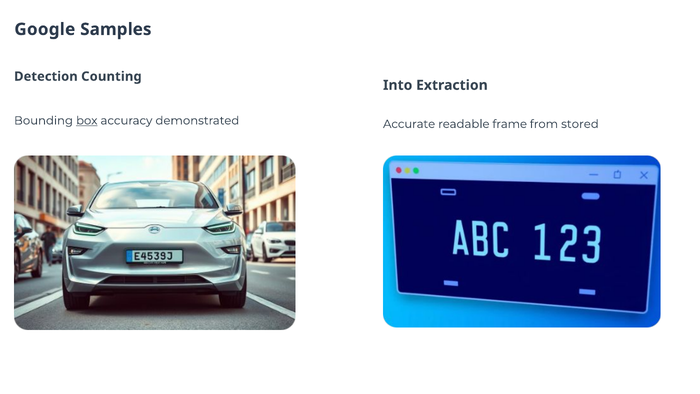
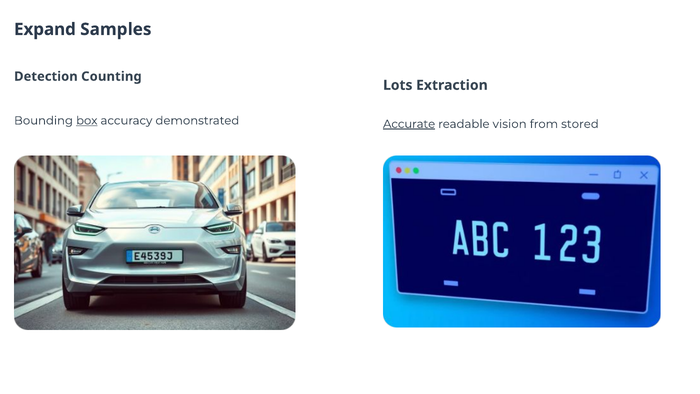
Google: Google -> Expand
Into: Into -> Lots
Accurate underline: none -> present
frame: frame -> vision
